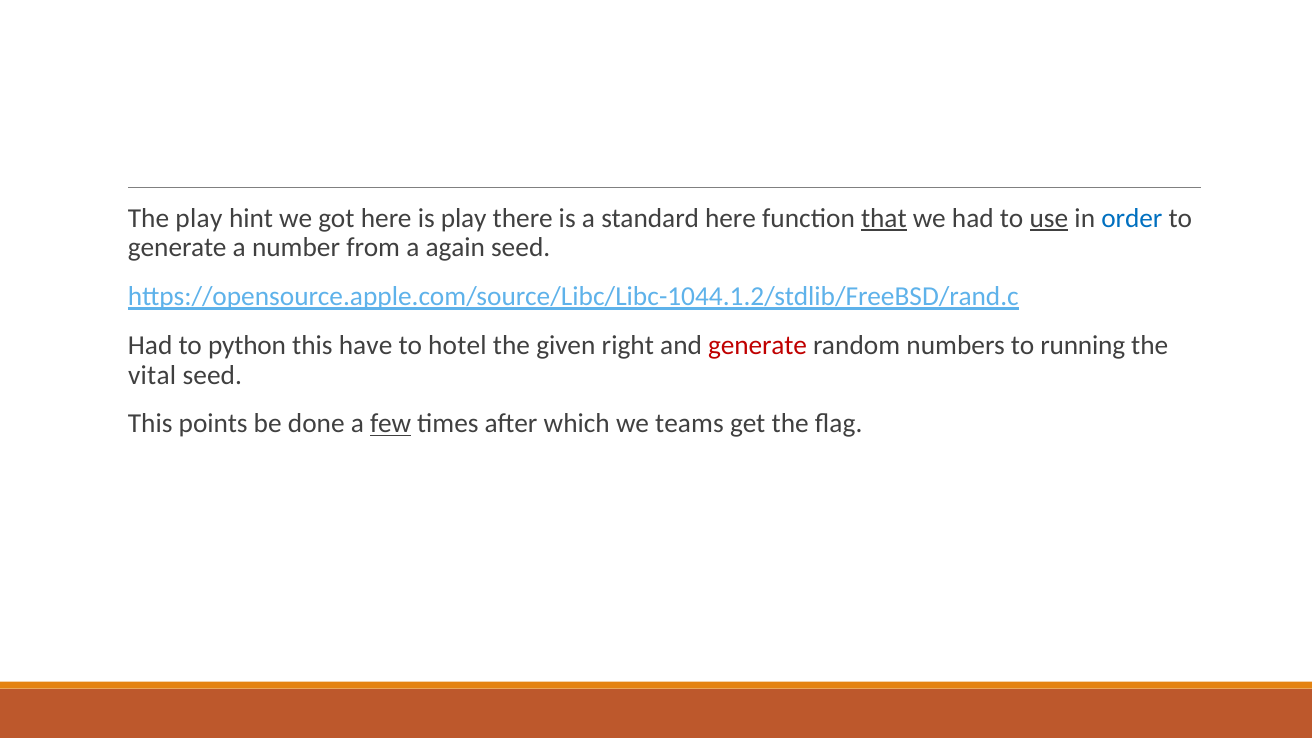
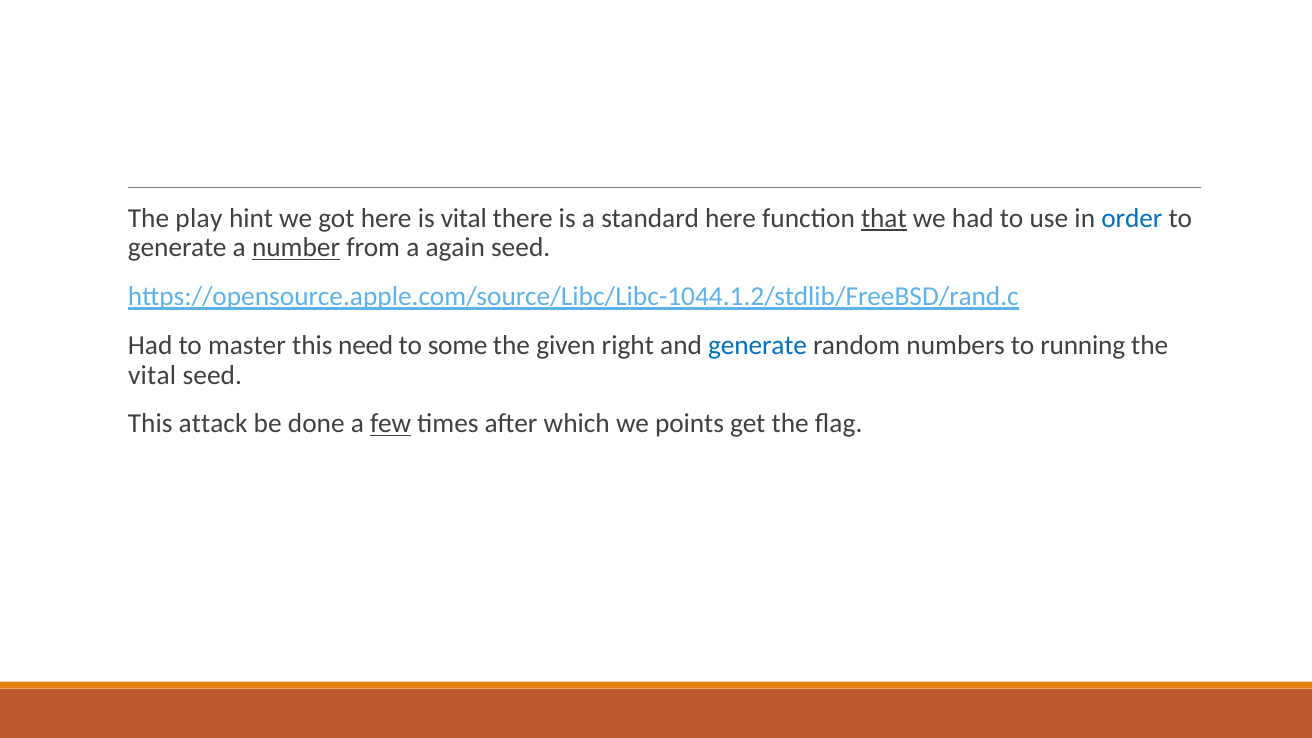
is play: play -> vital
use underline: present -> none
number underline: none -> present
python: python -> master
have: have -> need
hotel: hotel -> some
generate at (758, 346) colour: red -> blue
points: points -> attack
teams: teams -> points
